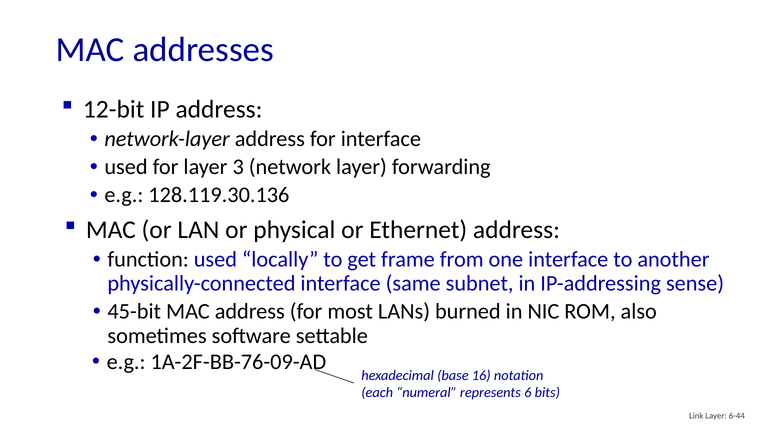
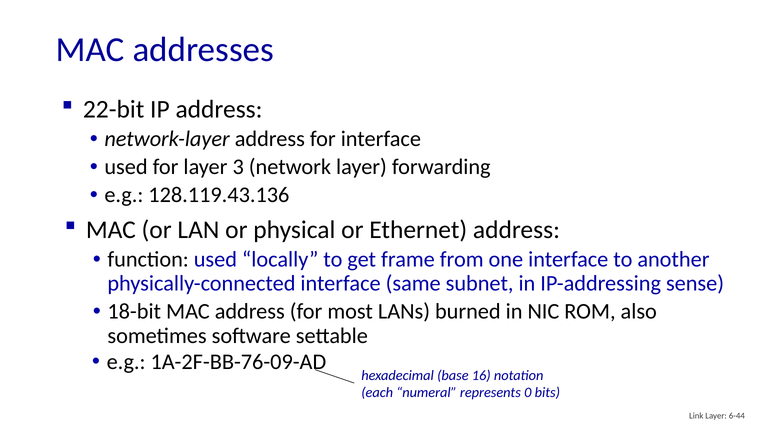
12-bit: 12-bit -> 22-bit
128.119.30.136: 128.119.30.136 -> 128.119.43.136
45-bit: 45-bit -> 18-bit
6: 6 -> 0
